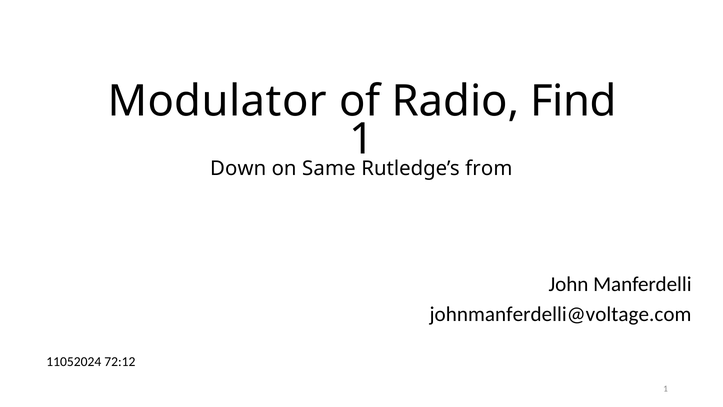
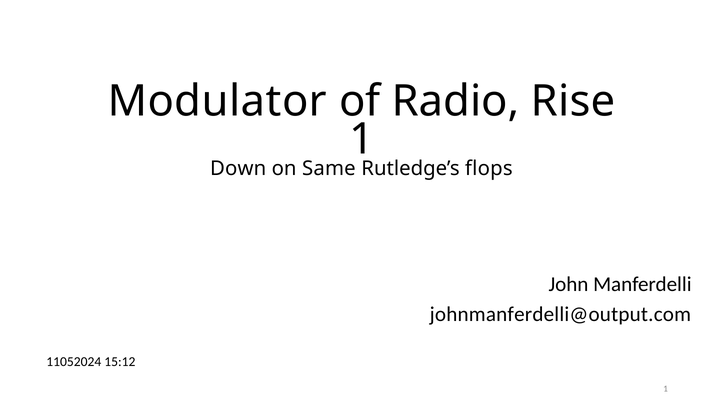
Find: Find -> Rise
from: from -> flops
johnmanferdelli@voltage.com: johnmanferdelli@voltage.com -> johnmanferdelli@output.com
72:12: 72:12 -> 15:12
